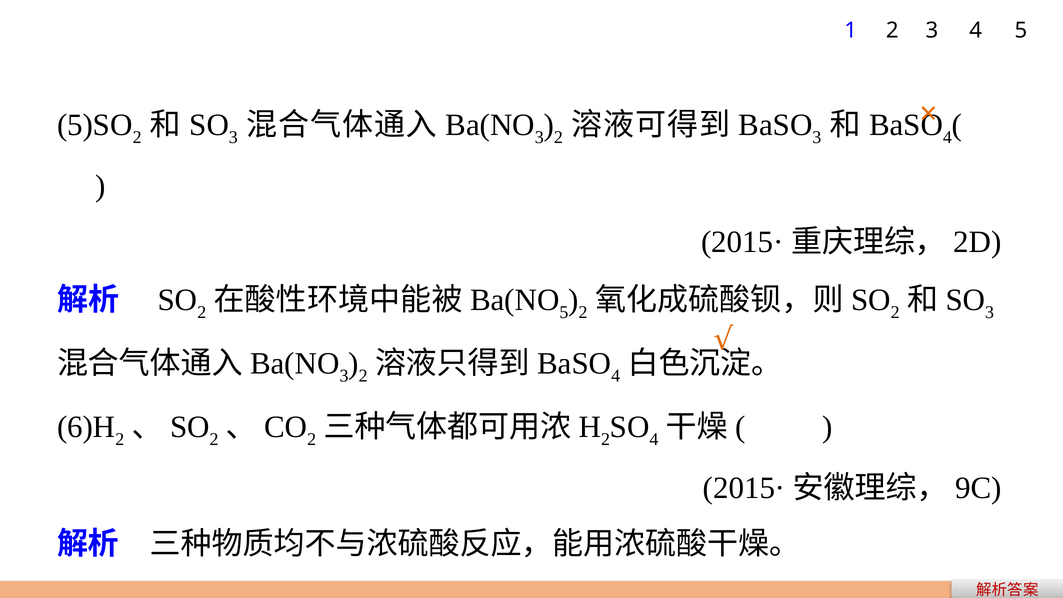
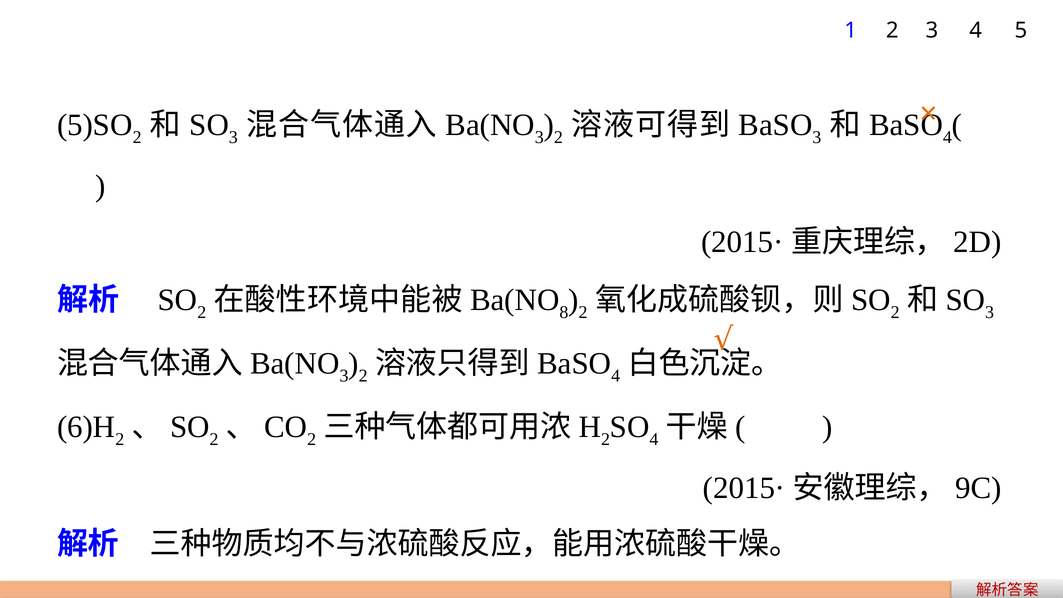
5 at (564, 312): 5 -> 8
